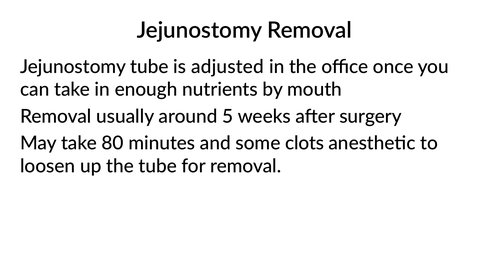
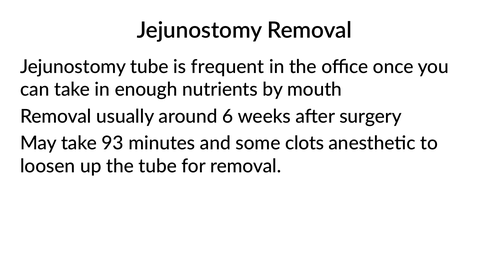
adjusted: adjusted -> frequent
5: 5 -> 6
80: 80 -> 93
